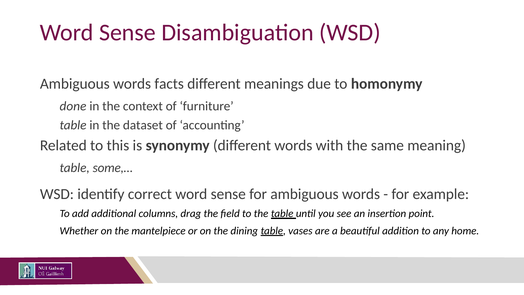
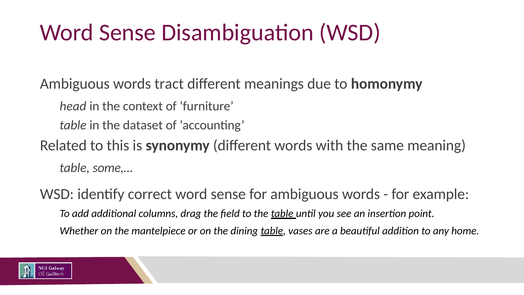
facts: facts -> tract
done: done -> head
